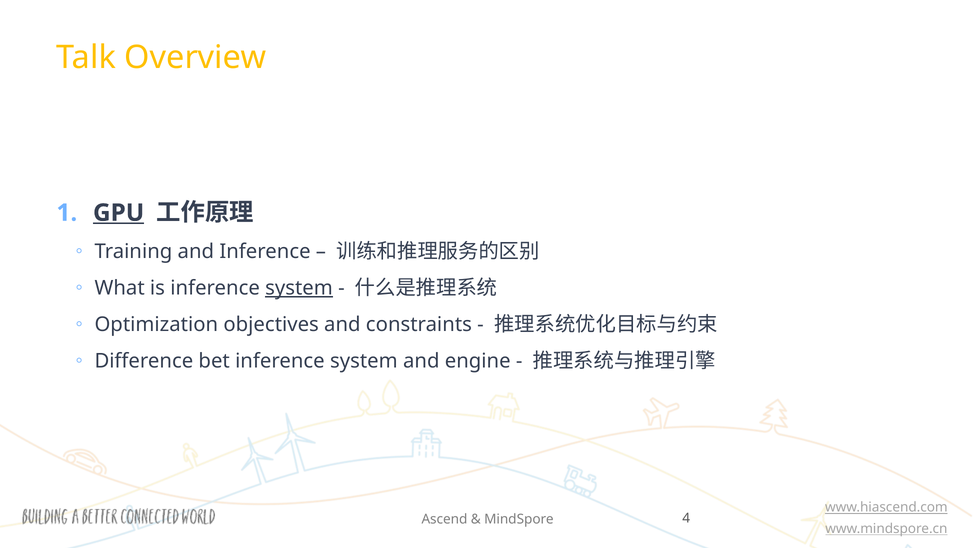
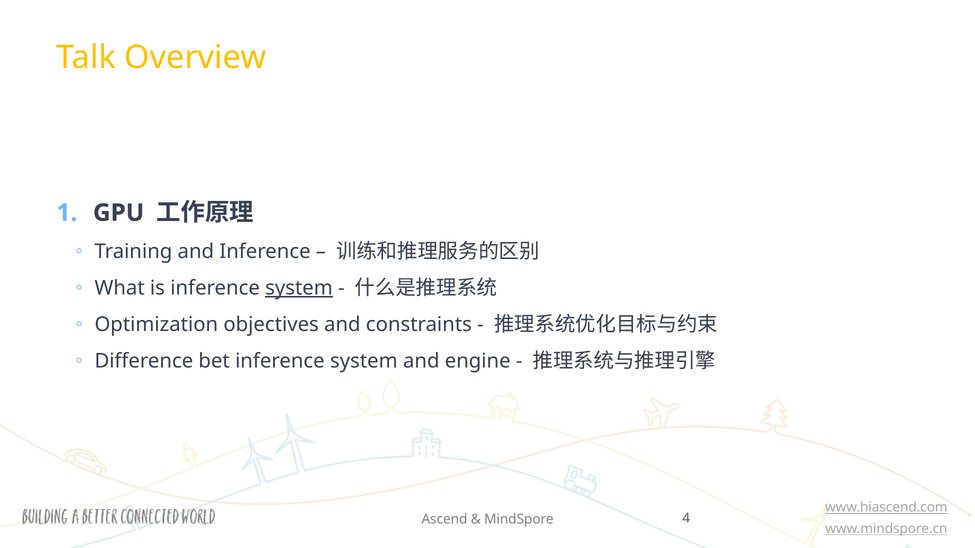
GPU underline: present -> none
